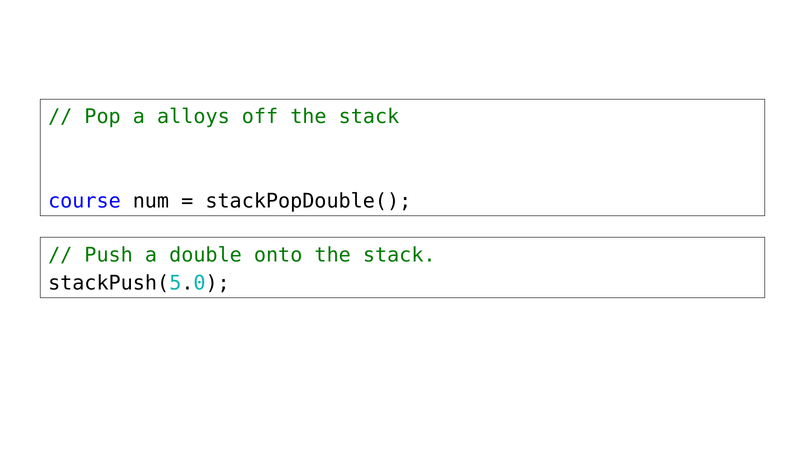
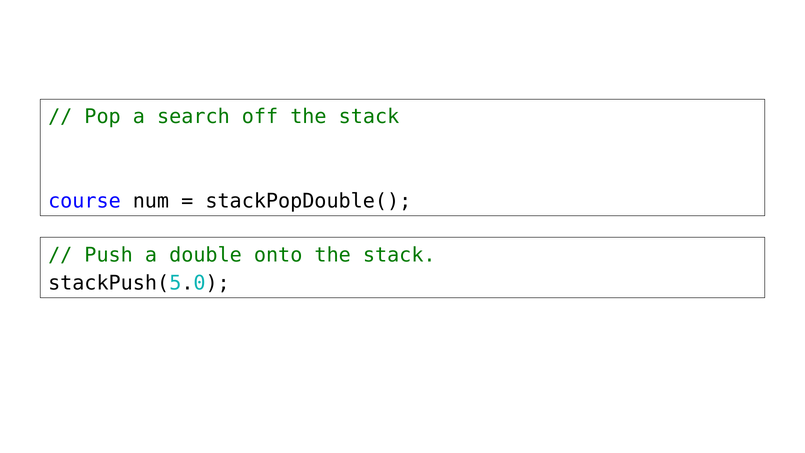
alloys: alloys -> search
